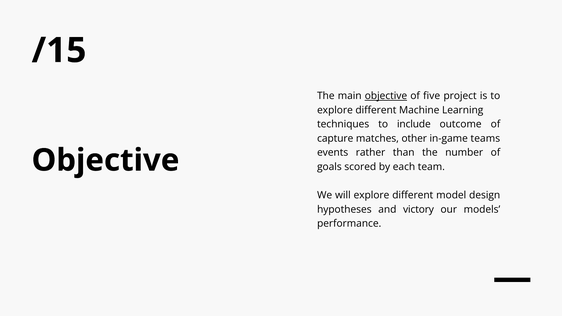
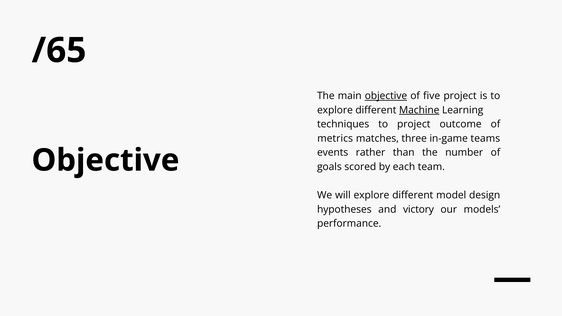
/15: /15 -> /65
Machine underline: none -> present
to include: include -> project
capture: capture -> metrics
other: other -> three
